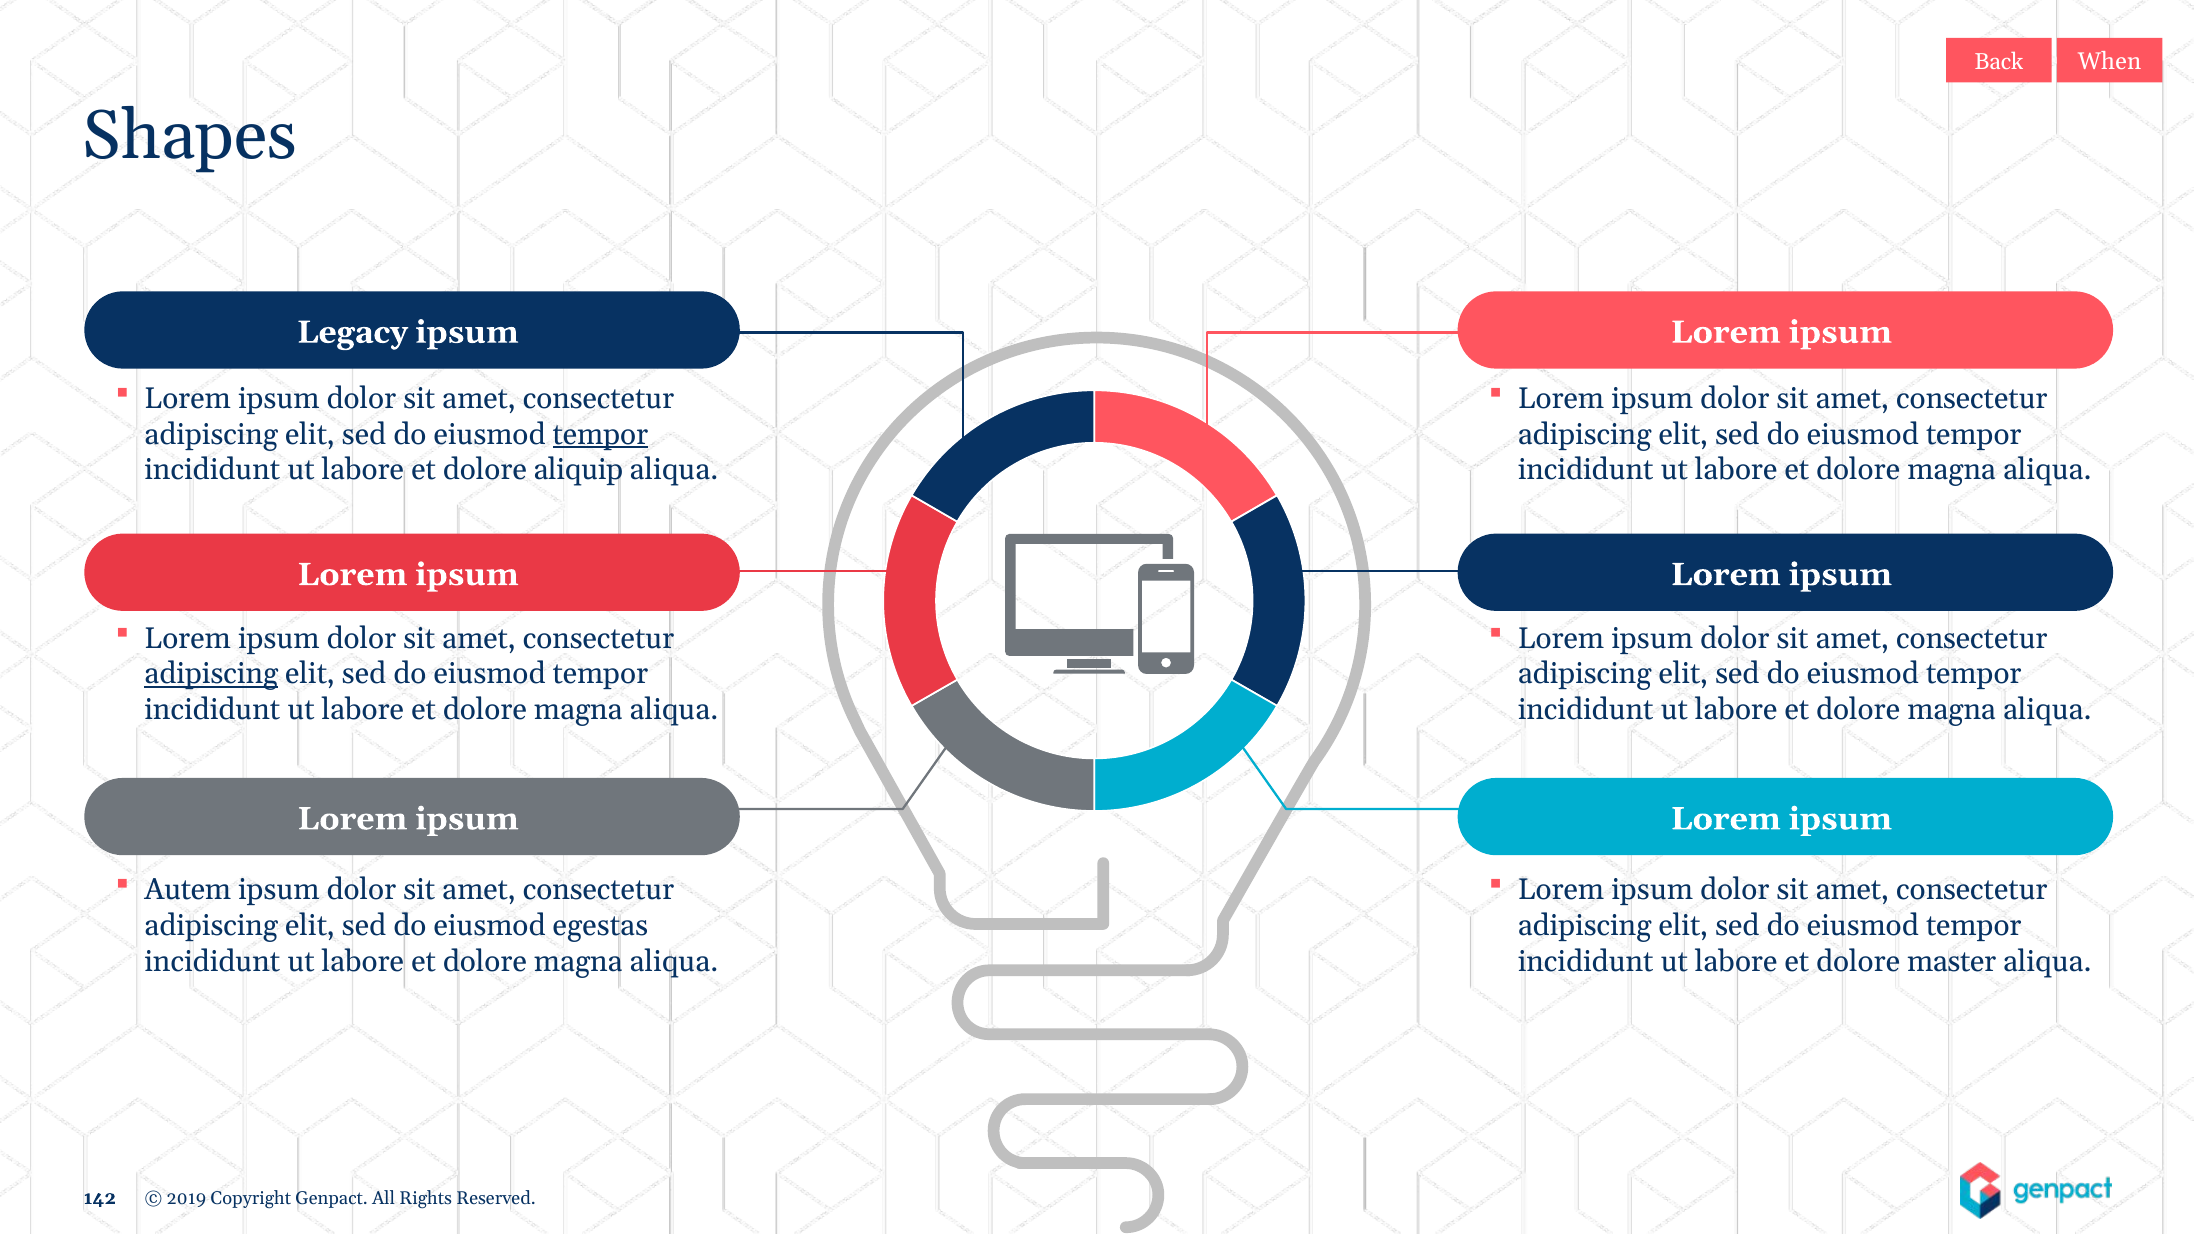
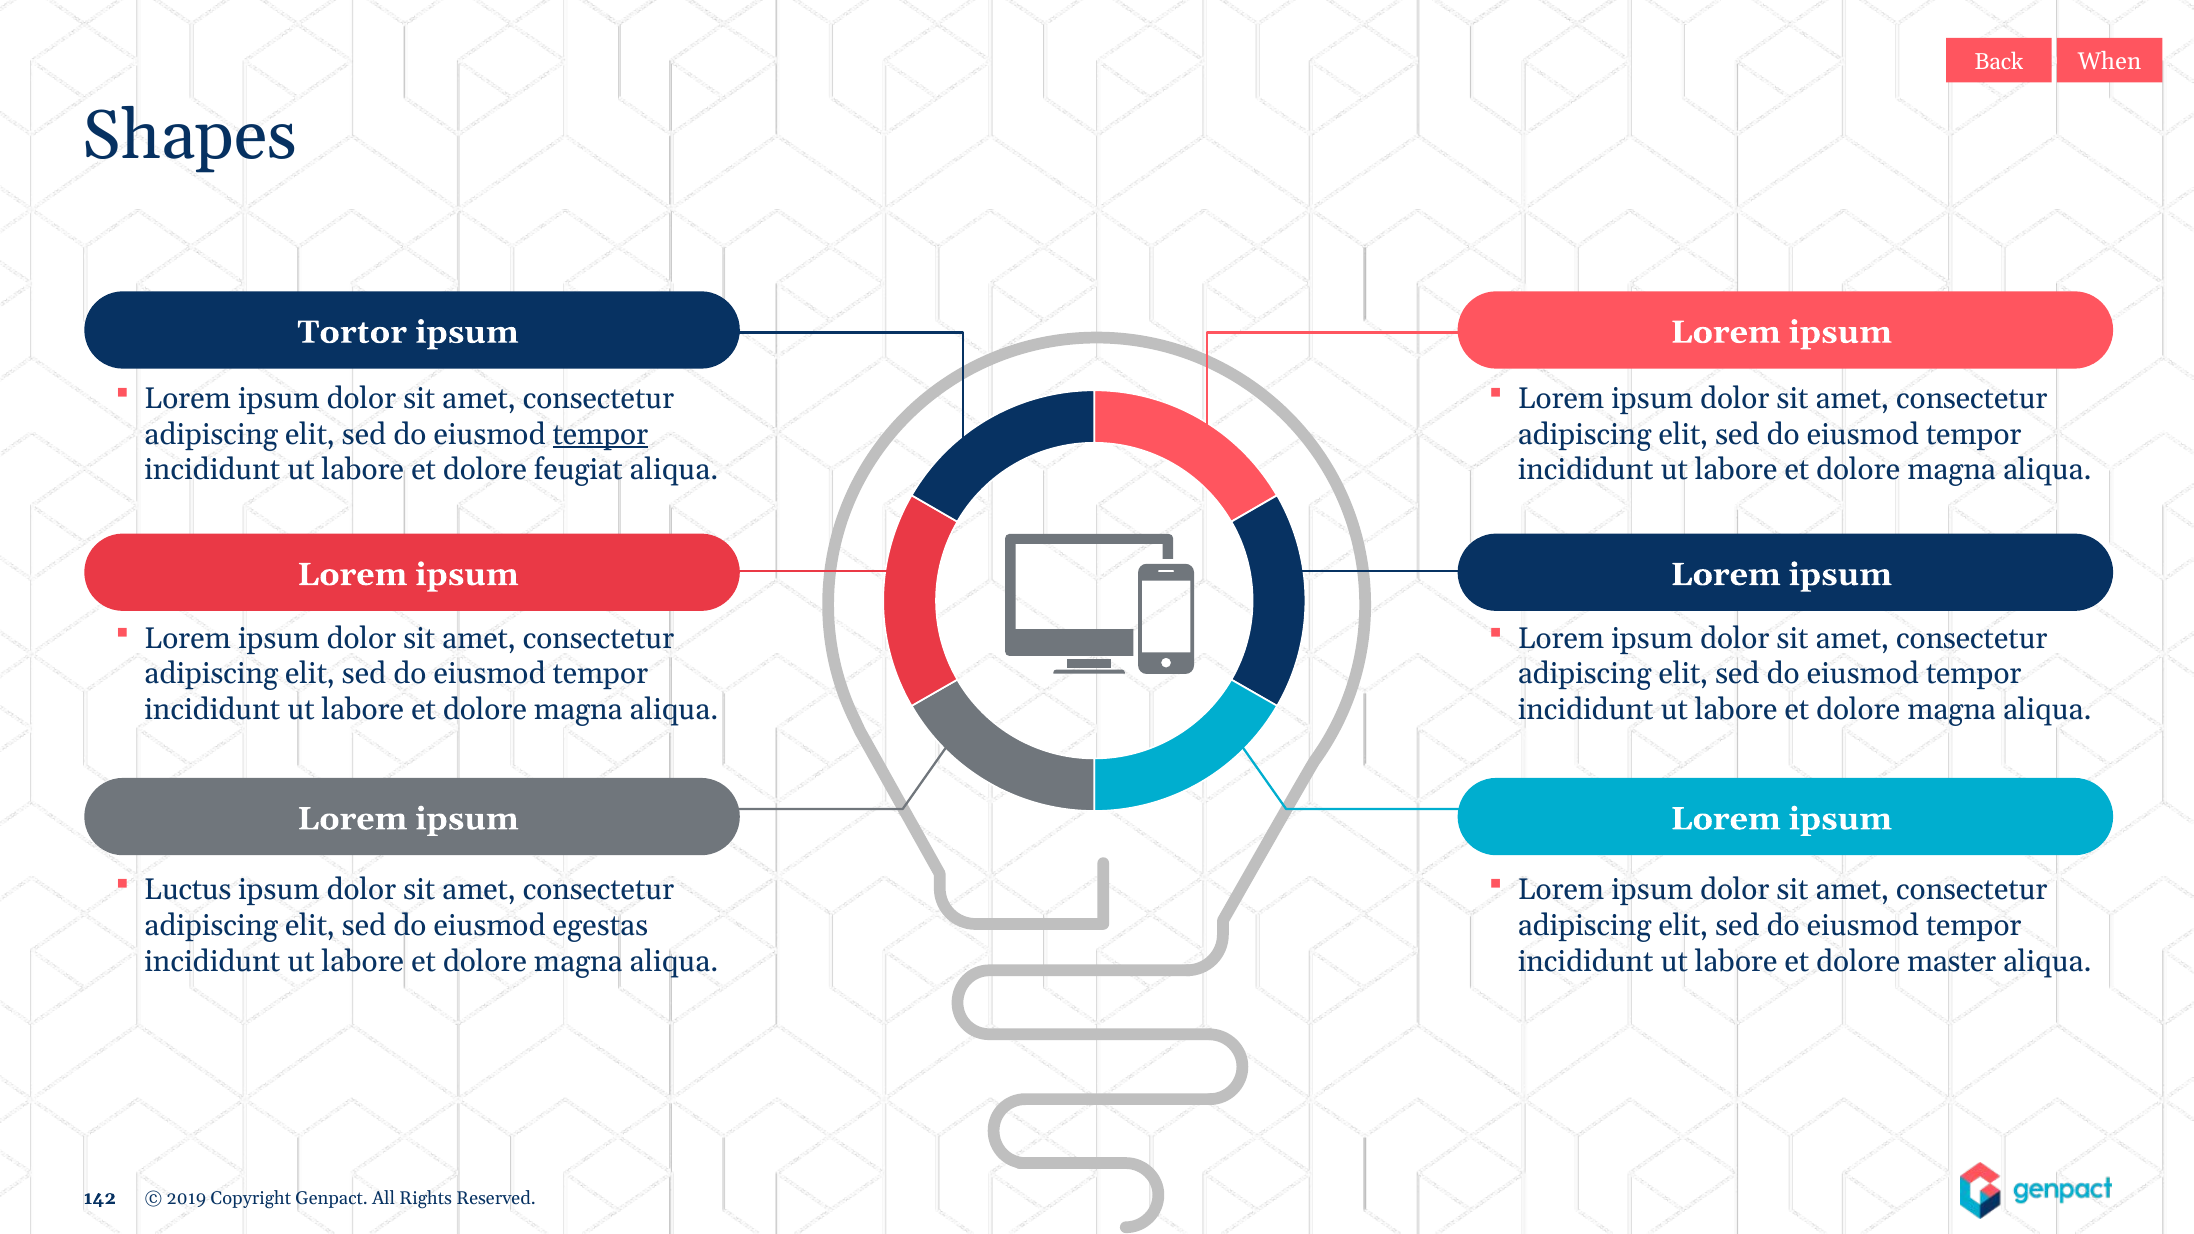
Legacy: Legacy -> Tortor
aliquip: aliquip -> feugiat
adipiscing at (211, 674) underline: present -> none
Autem: Autem -> Luctus
